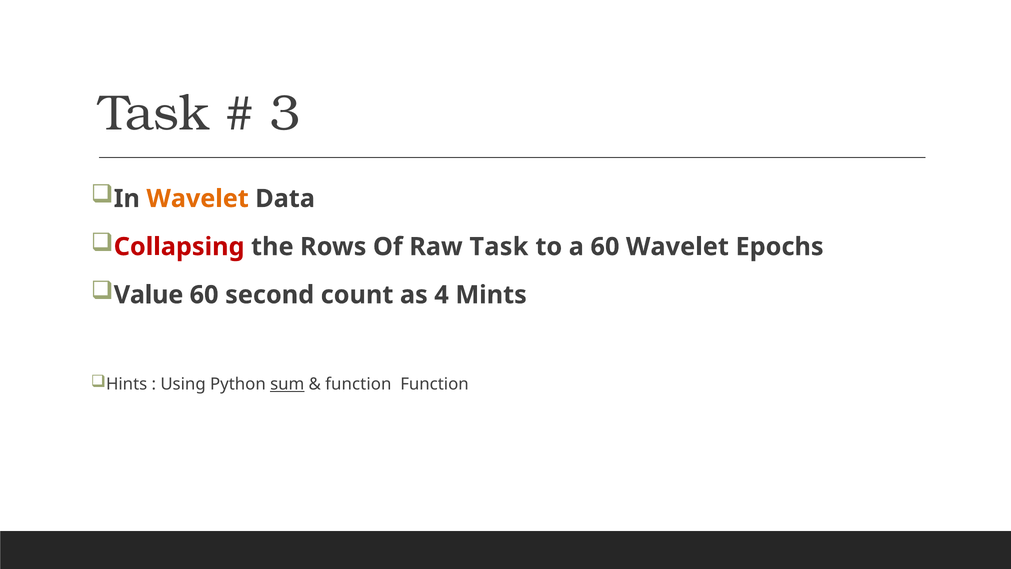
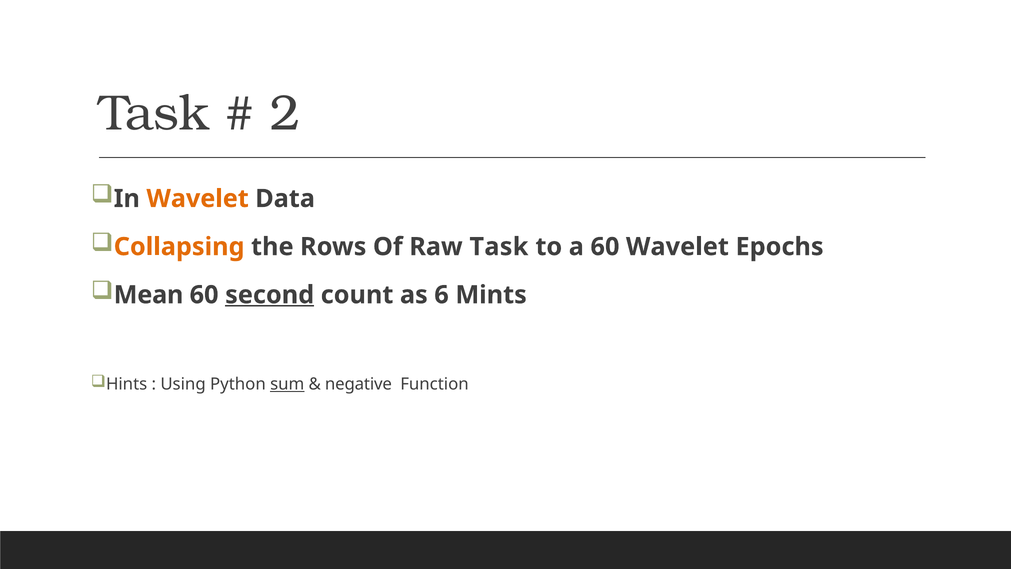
3: 3 -> 2
Collapsing colour: red -> orange
Value: Value -> Mean
second underline: none -> present
4: 4 -> 6
function at (358, 384): function -> negative
